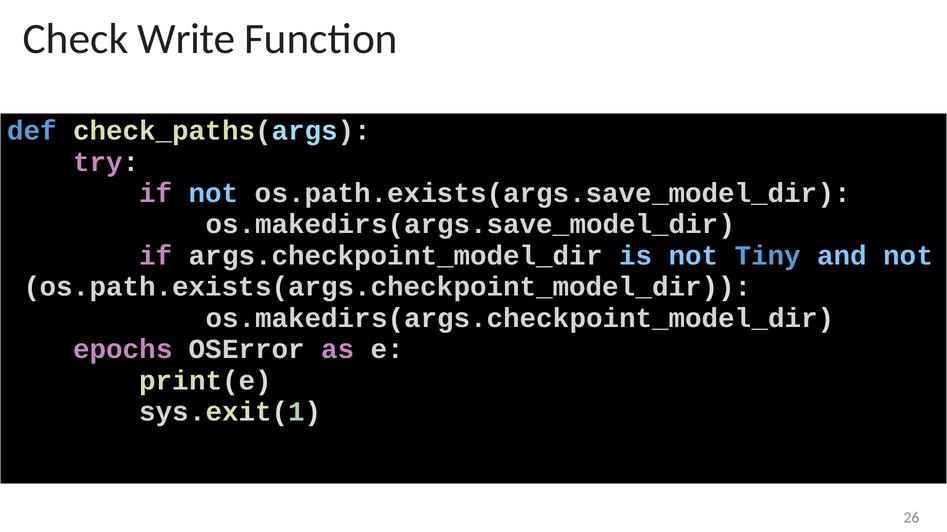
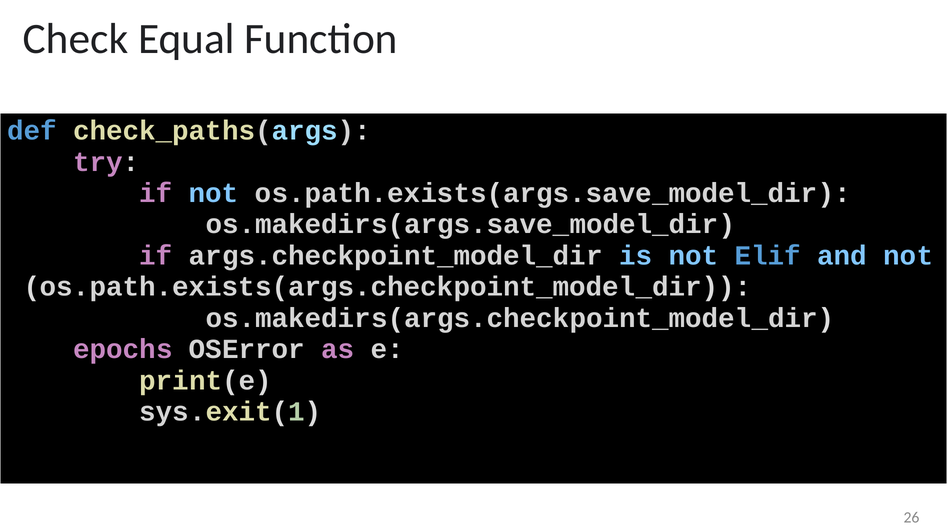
Write: Write -> Equal
Tiny: Tiny -> Elif
